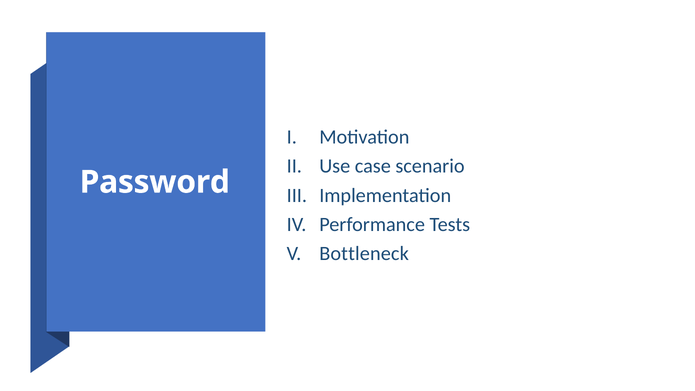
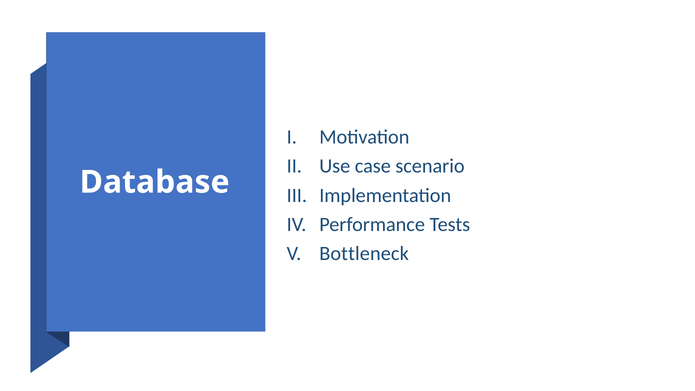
Password: Password -> Database
